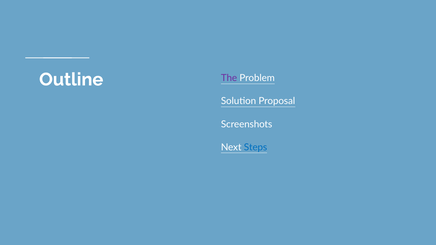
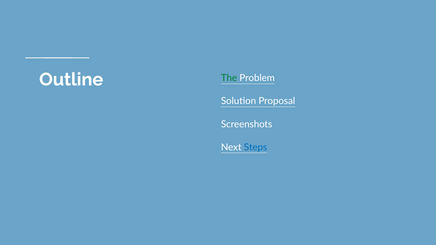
The colour: purple -> green
